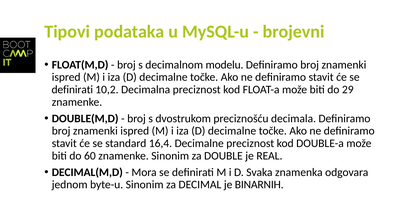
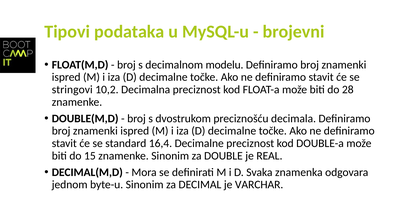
definirati at (72, 89): definirati -> stringovi
29: 29 -> 28
60: 60 -> 15
BINARNIH: BINARNIH -> VARCHAR
